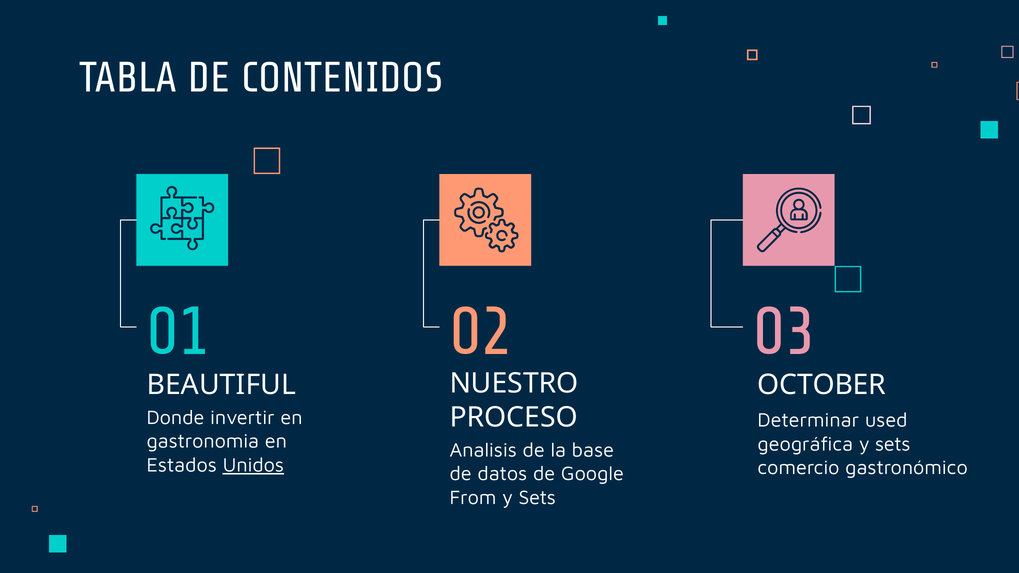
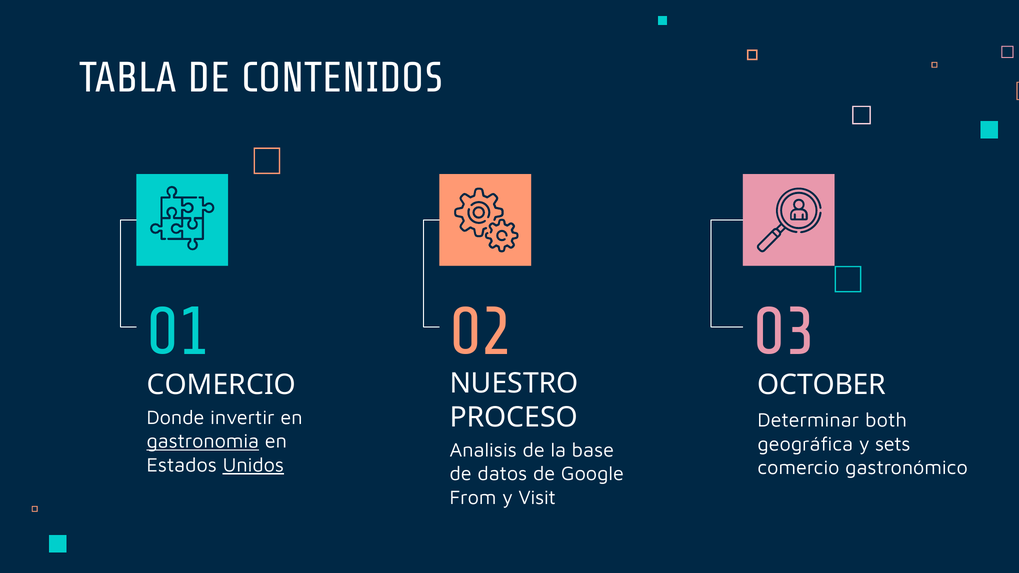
BEAUTIFUL at (221, 385): BEAUTIFUL -> COMERCIO
used: used -> both
gastronomia underline: none -> present
Sets at (537, 498): Sets -> Visit
